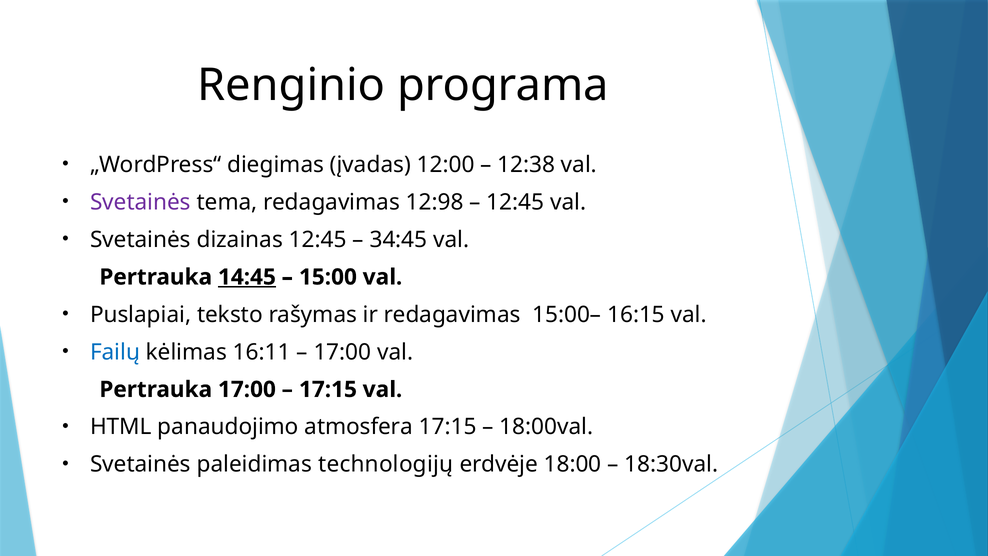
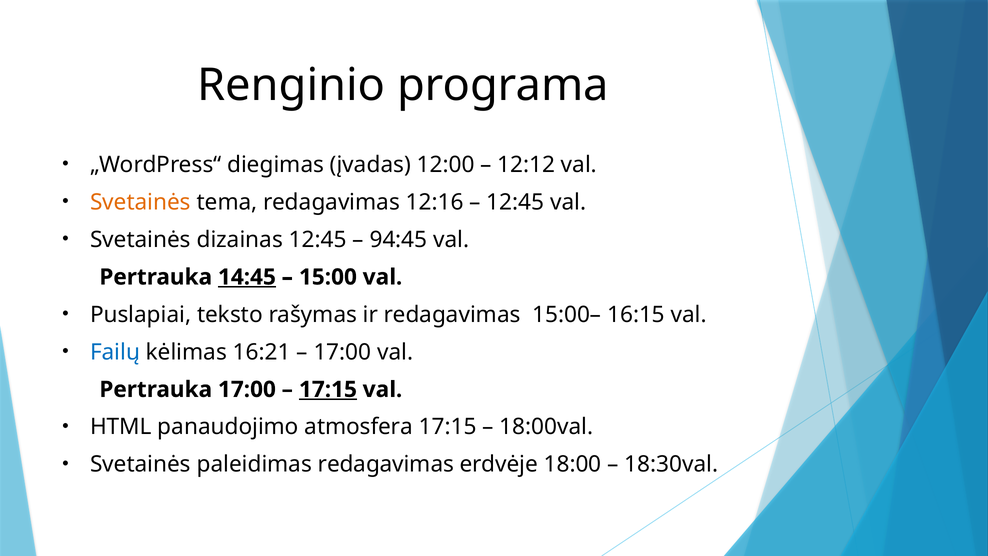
12:38: 12:38 -> 12:12
Svetainės at (140, 202) colour: purple -> orange
12:98: 12:98 -> 12:16
34:45: 34:45 -> 94:45
16:11: 16:11 -> 16:21
17:15 at (328, 389) underline: none -> present
paleidimas technologijų: technologijų -> redagavimas
